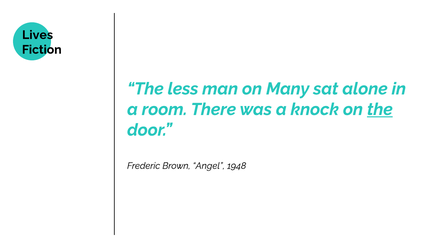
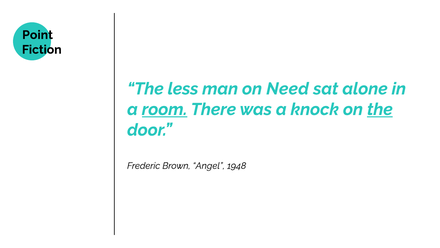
Lives: Lives -> Point
Many: Many -> Need
room underline: none -> present
